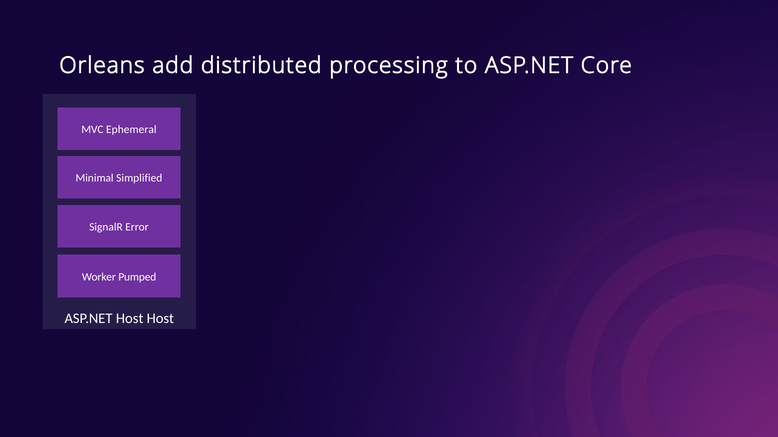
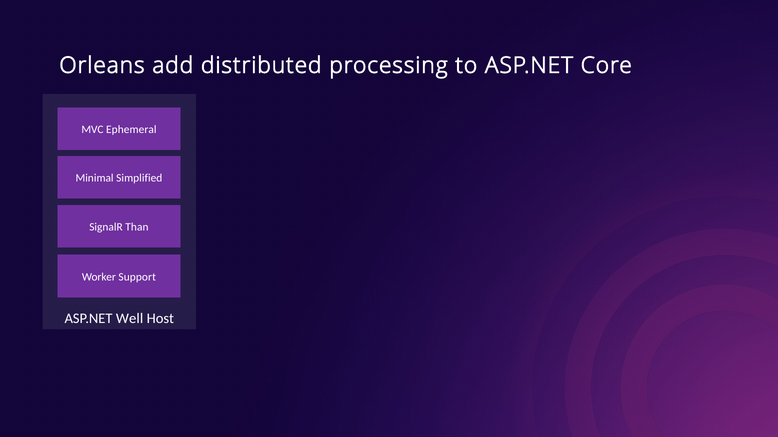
Error: Error -> Than
Pumped: Pumped -> Support
ASP.NET Host: Host -> Well
